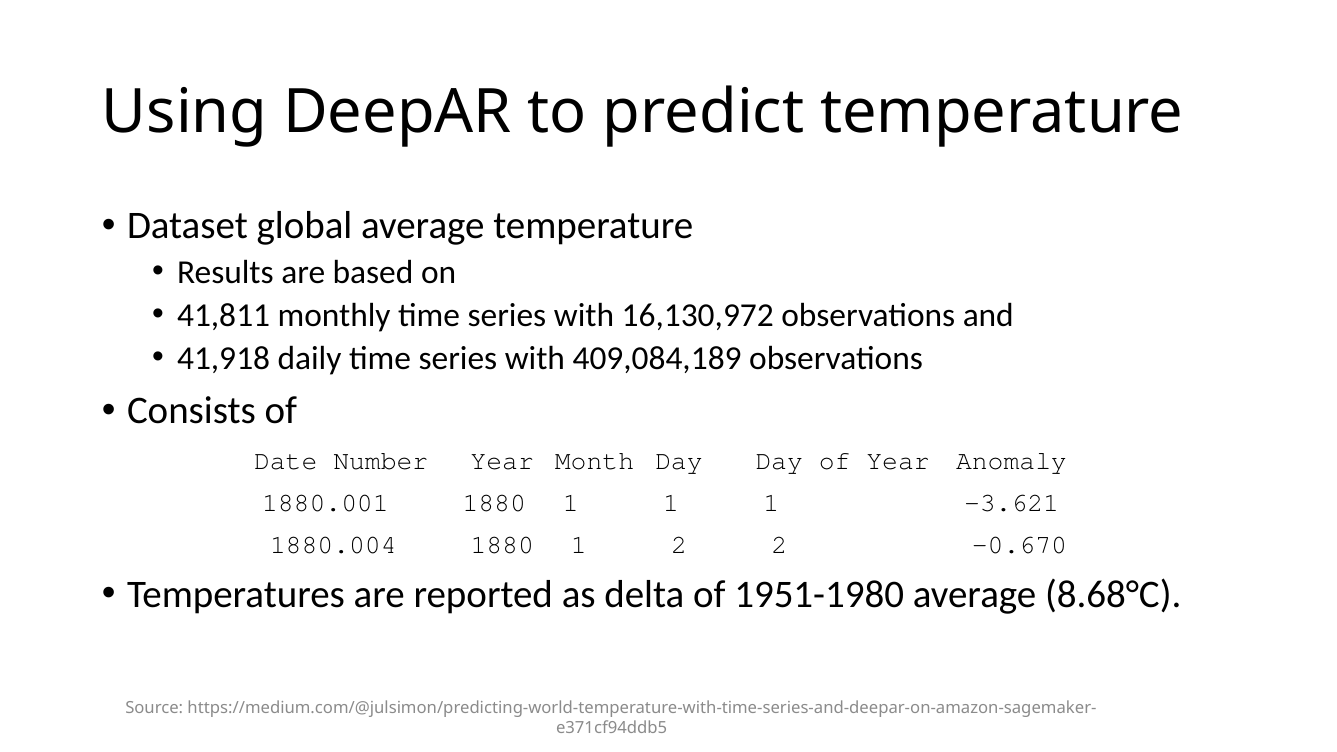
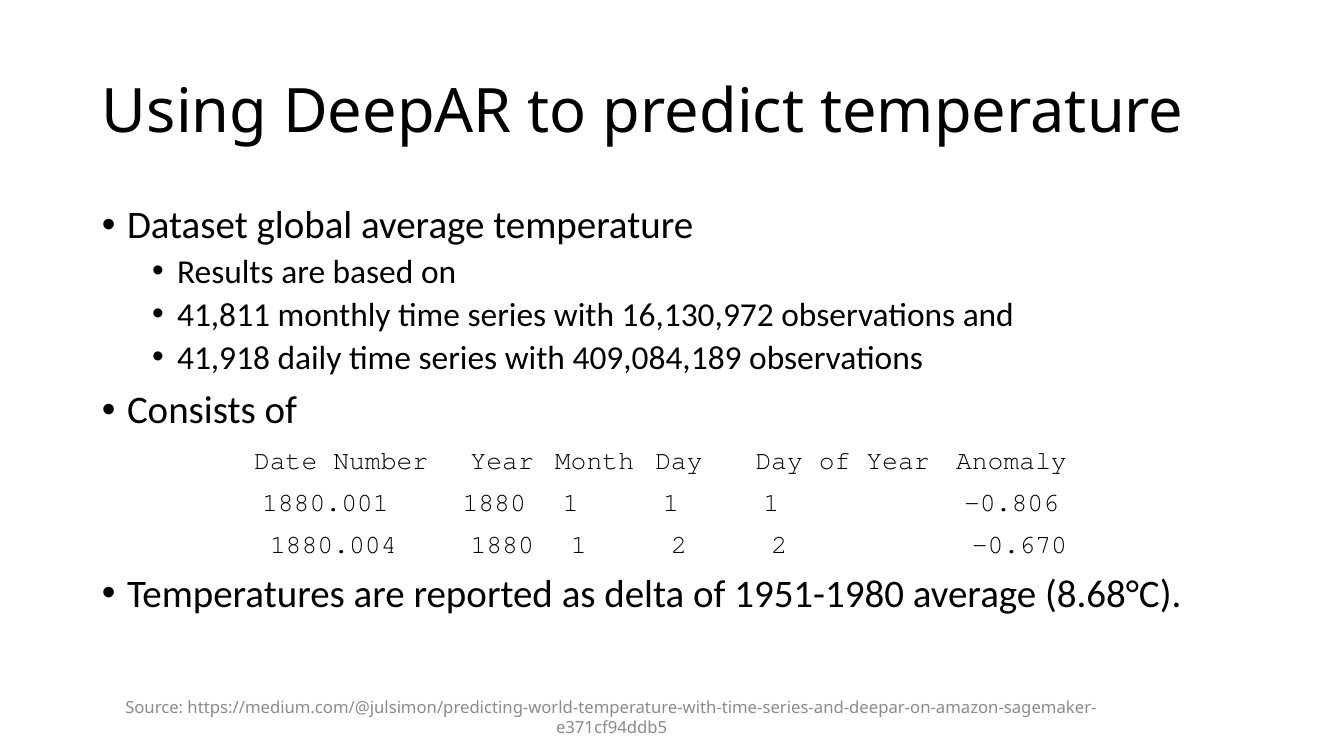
-3.621: -3.621 -> -0.806
